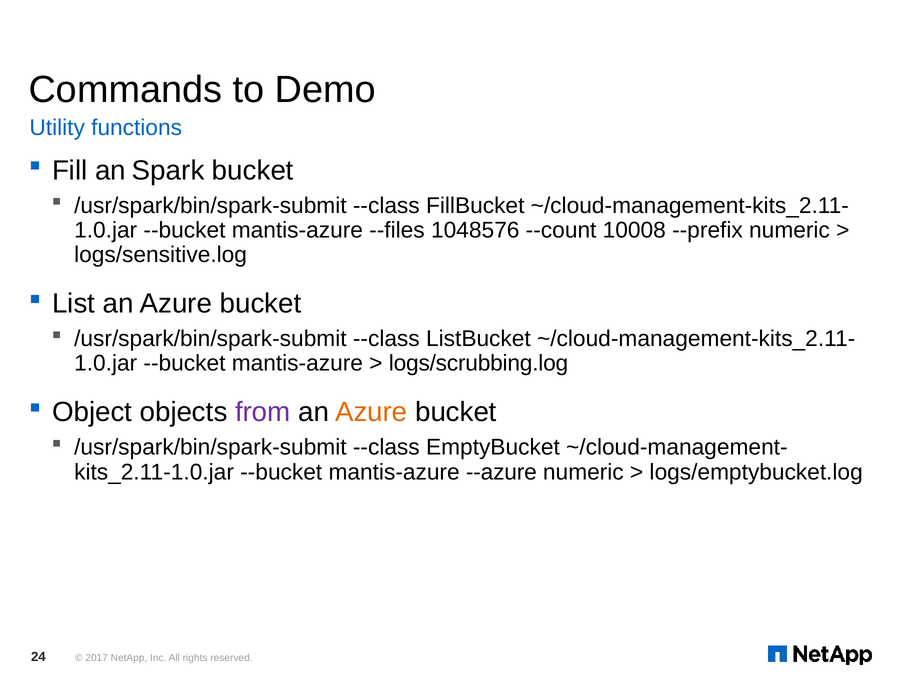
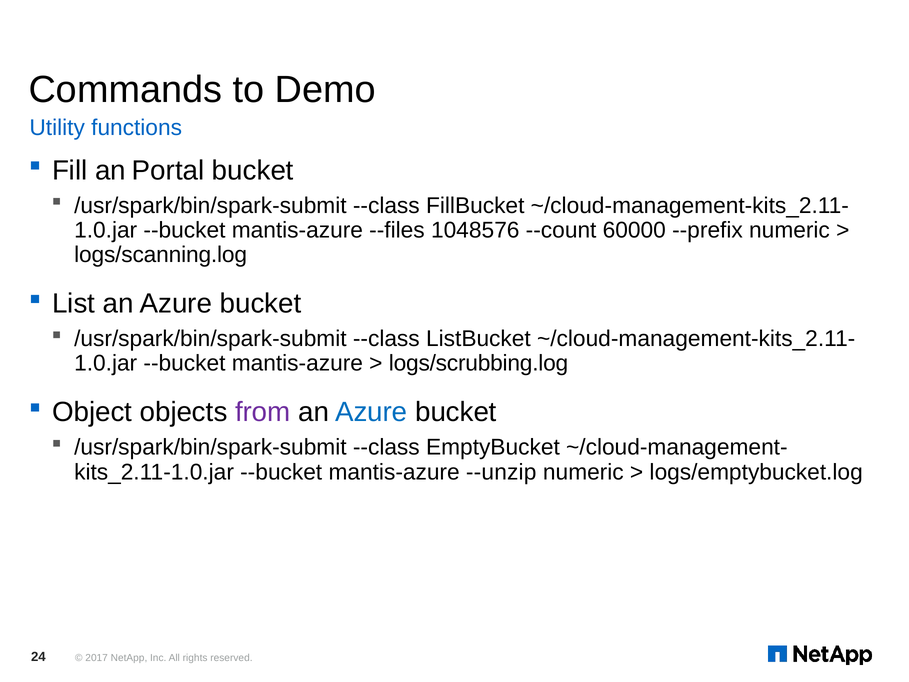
Spark: Spark -> Portal
10008: 10008 -> 60000
logs/sensitive.log: logs/sensitive.log -> logs/scanning.log
Azure at (371, 412) colour: orange -> blue
--azure: --azure -> --unzip
